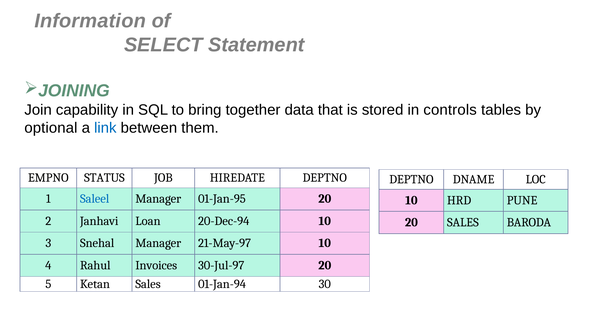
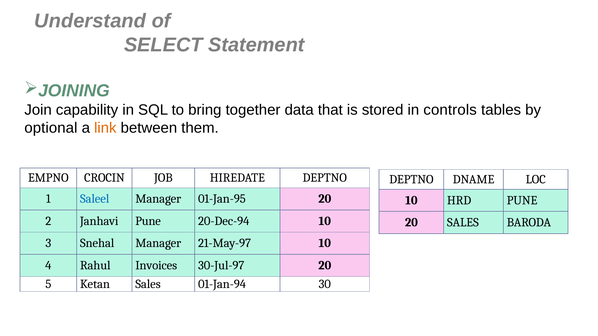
Information: Information -> Understand
link colour: blue -> orange
STATUS: STATUS -> CROCIN
Janhavi Loan: Loan -> Pune
